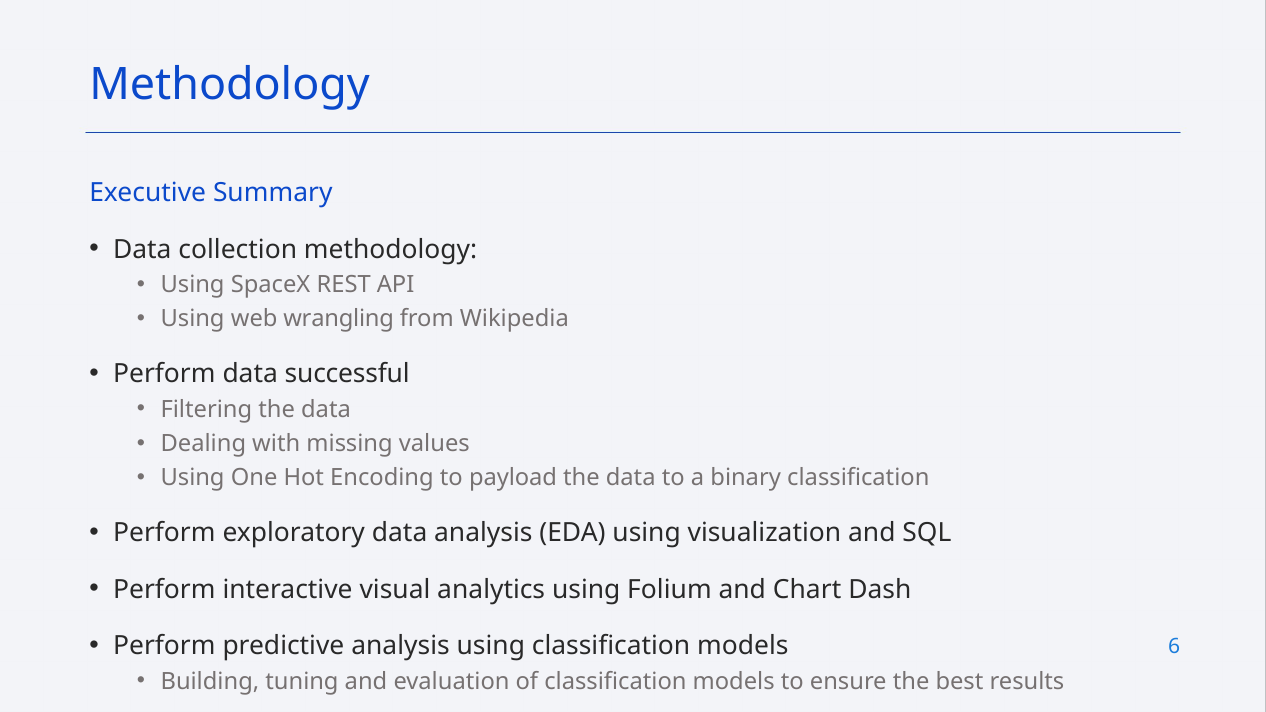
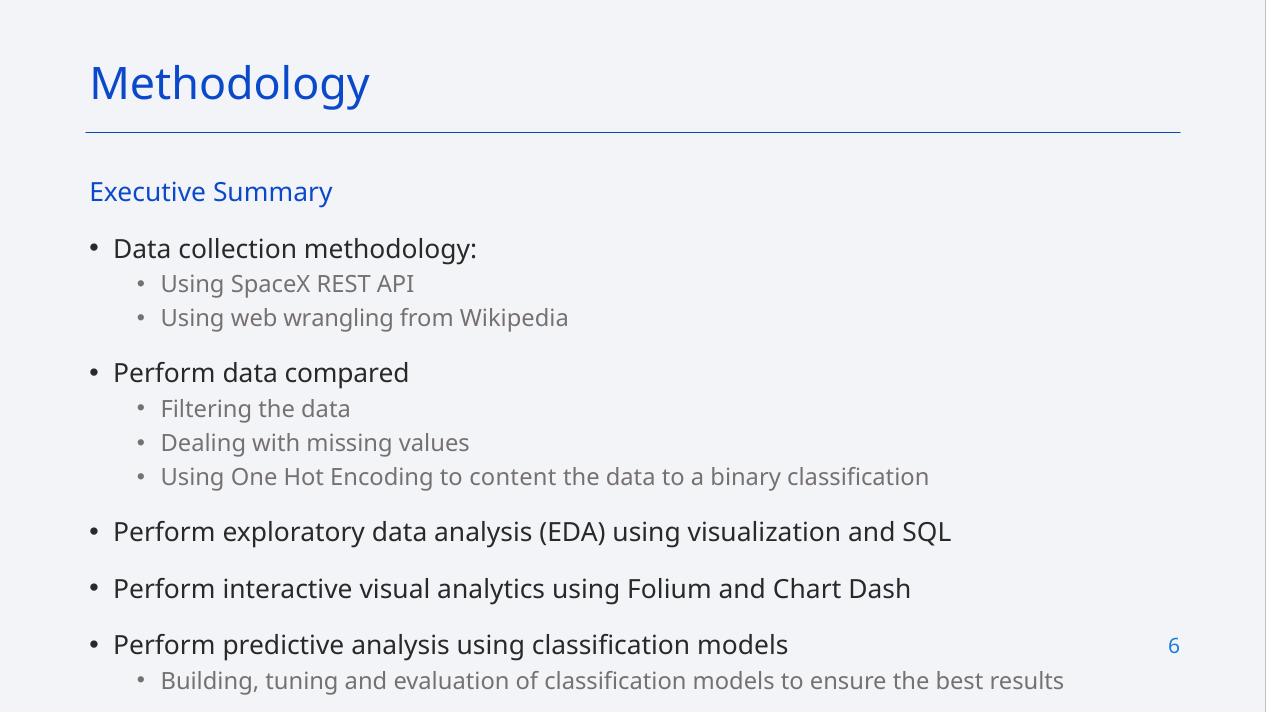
successful: successful -> compared
payload: payload -> content
